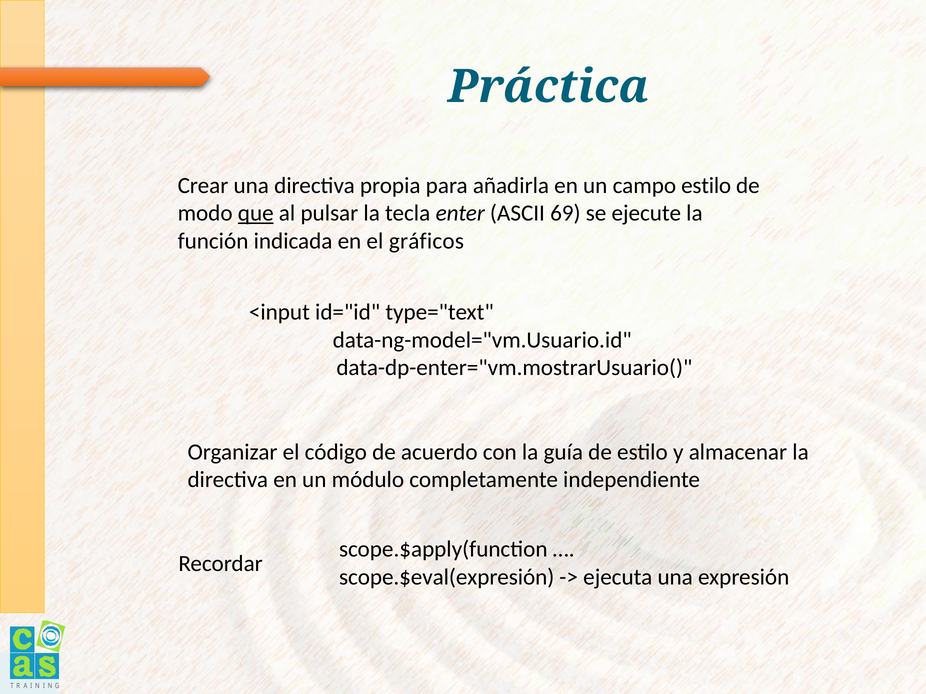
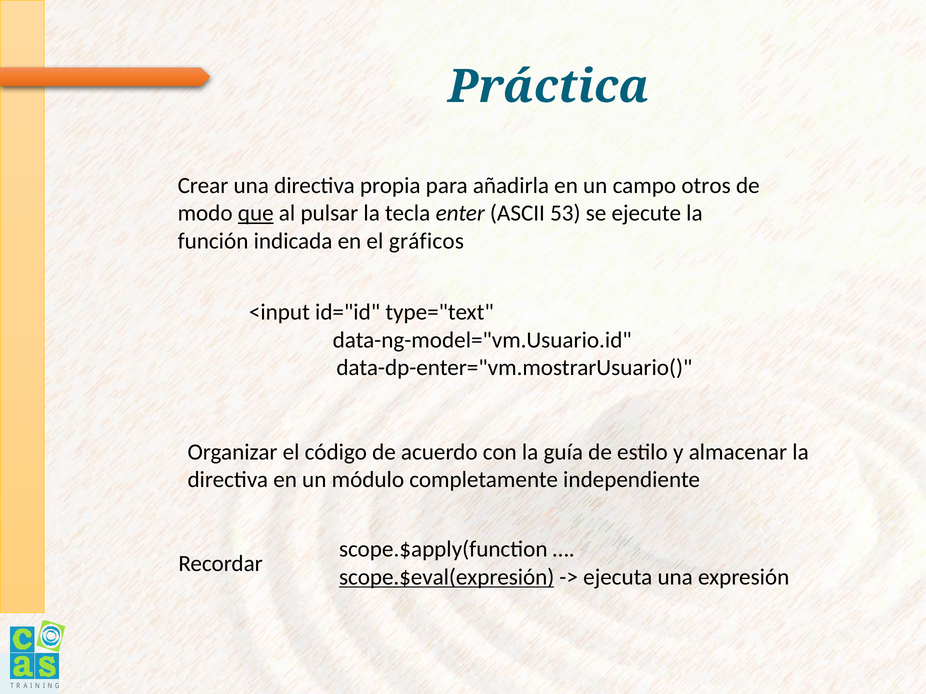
campo estilo: estilo -> otros
69: 69 -> 53
scope.$eval(expresión underline: none -> present
